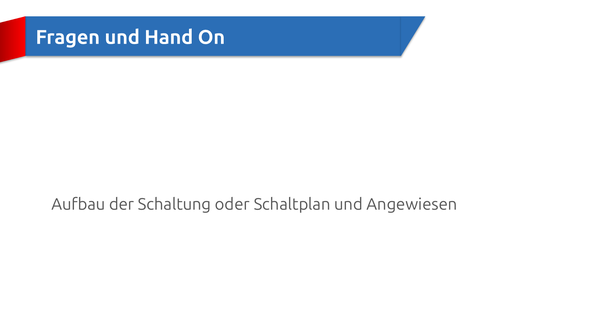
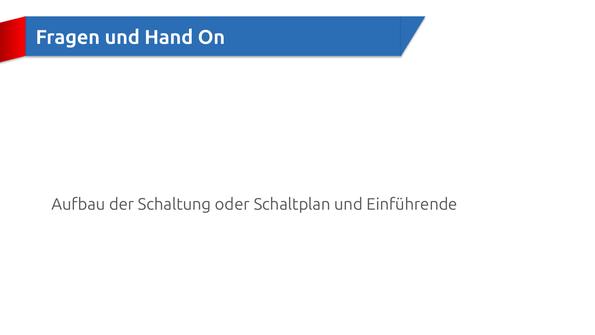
Angewiesen: Angewiesen -> Einführende
